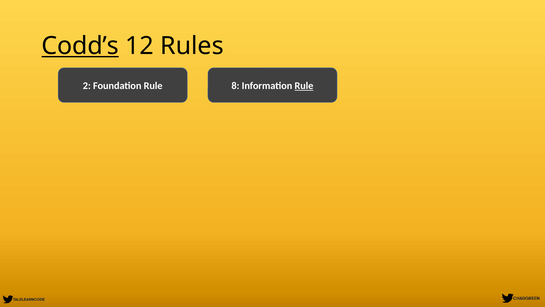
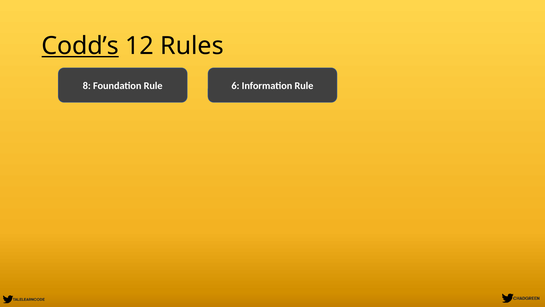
2: 2 -> 8
8: 8 -> 6
Rule at (304, 86) underline: present -> none
